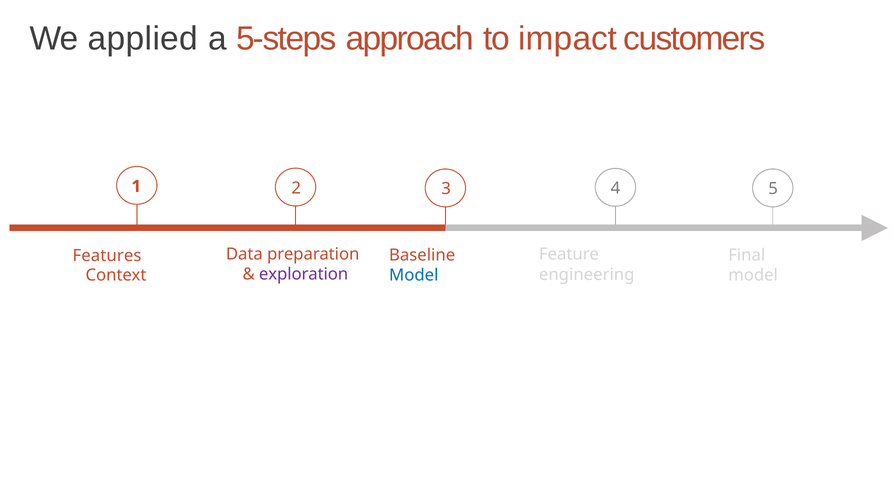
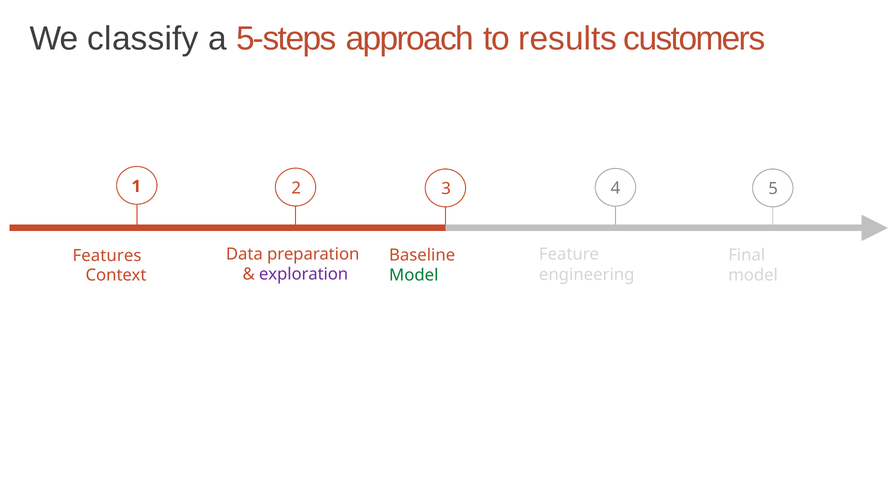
applied: applied -> classify
impact: impact -> results
Model at (414, 275) colour: blue -> green
